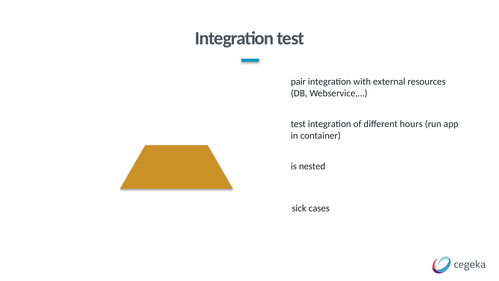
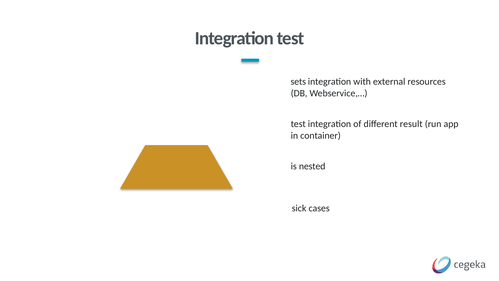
pair: pair -> sets
hours: hours -> result
